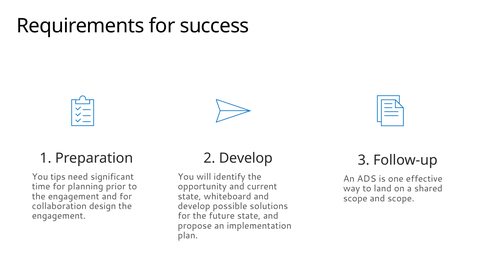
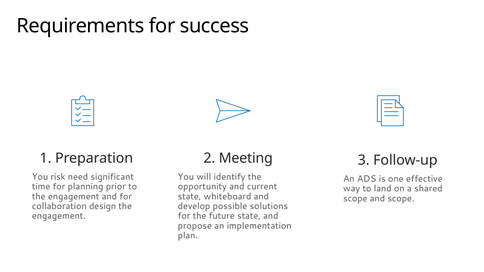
2 Develop: Develop -> Meeting
tips: tips -> risk
